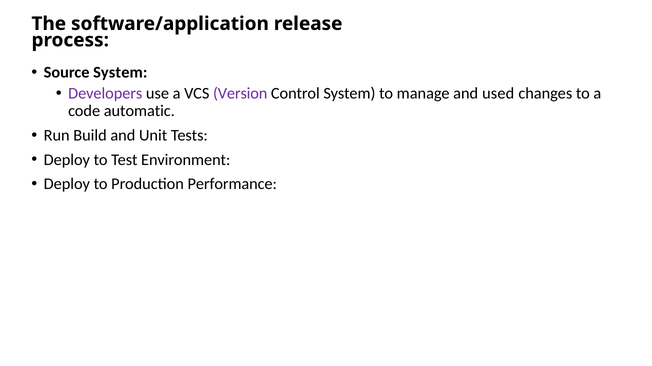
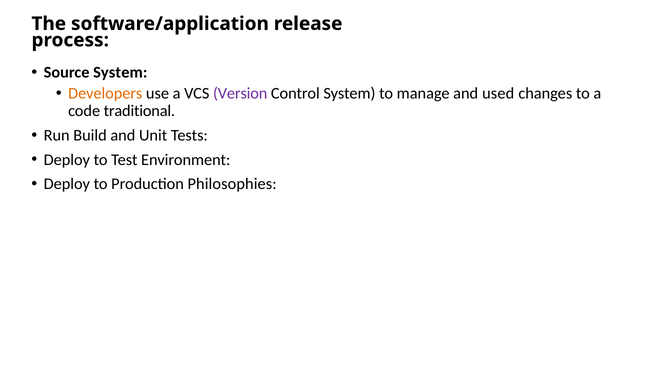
Developers colour: purple -> orange
automatic: automatic -> traditional
Performance: Performance -> Philosophies
